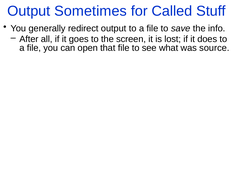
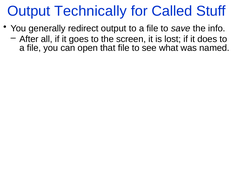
Sometimes: Sometimes -> Technically
source: source -> named
